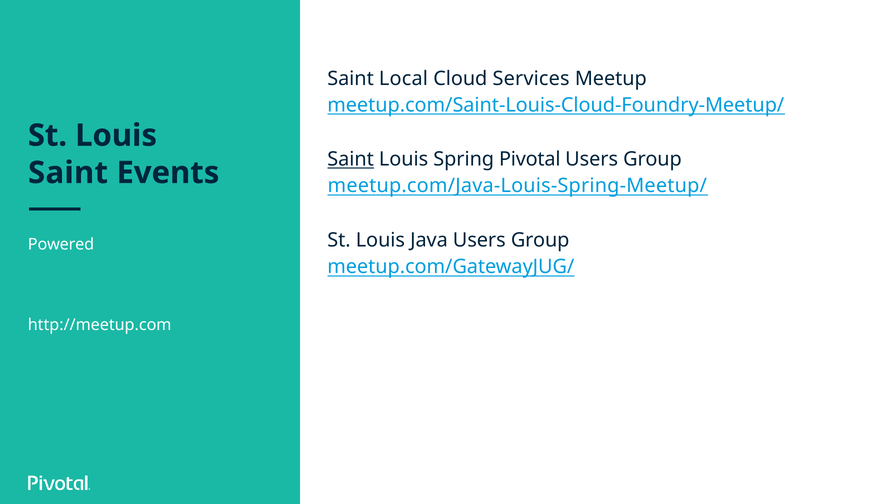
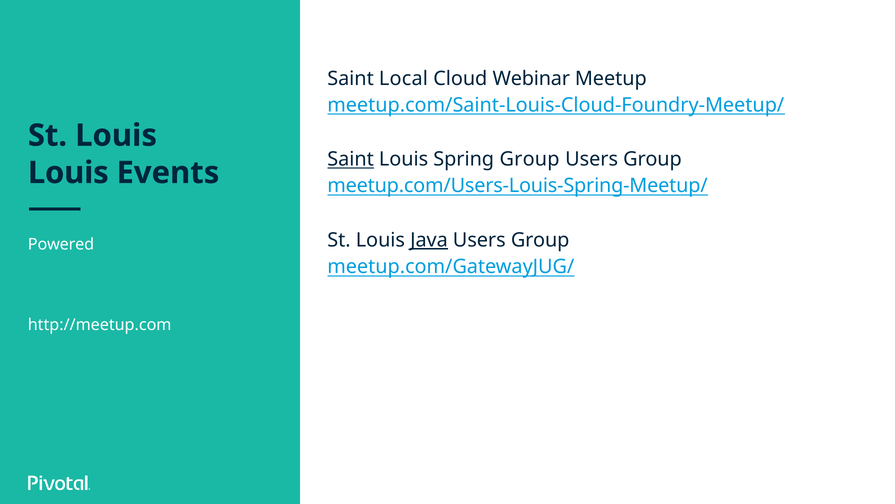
Services: Services -> Webinar
Spring Pivotal: Pivotal -> Group
Saint at (68, 173): Saint -> Louis
meetup.com/Java-Louis-Spring-Meetup/: meetup.com/Java-Louis-Spring-Meetup/ -> meetup.com/Users-Louis-Spring-Meetup/
Java underline: none -> present
